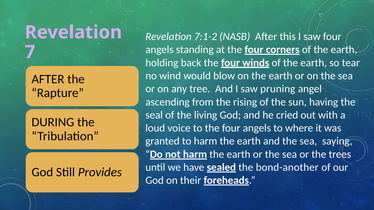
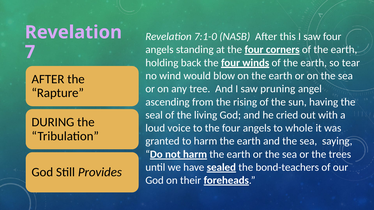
7:1-2: 7:1-2 -> 7:1-0
where: where -> whole
bond-another: bond-another -> bond-teachers
